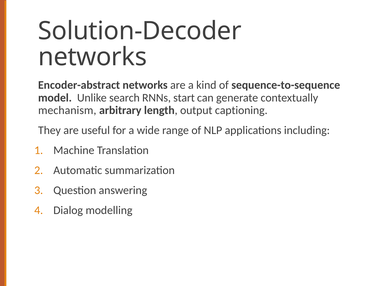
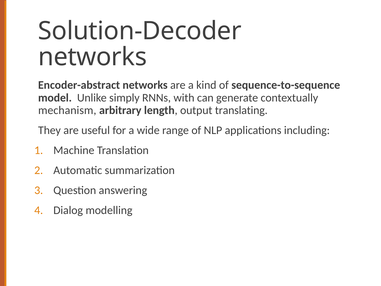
search: search -> simply
start: start -> with
captioning: captioning -> translating
